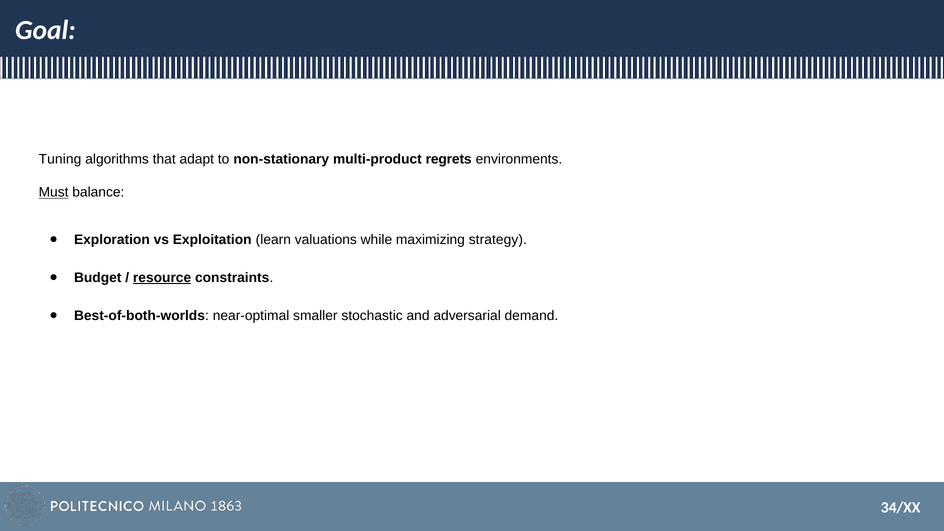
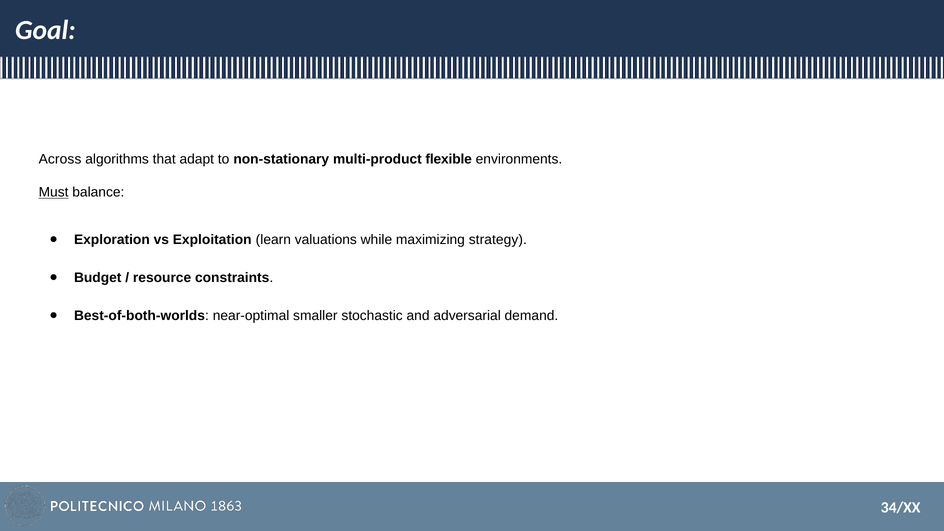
Tuning: Tuning -> Across
regrets: regrets -> flexible
resource underline: present -> none
